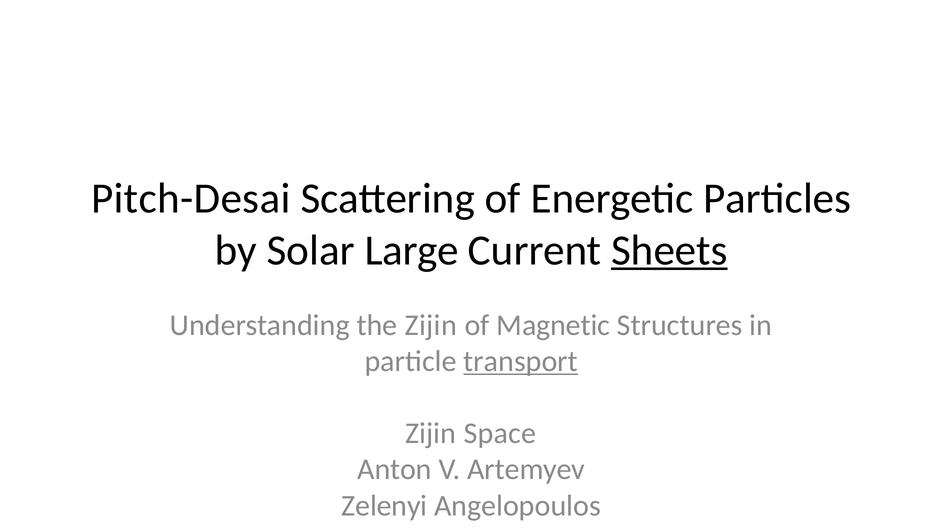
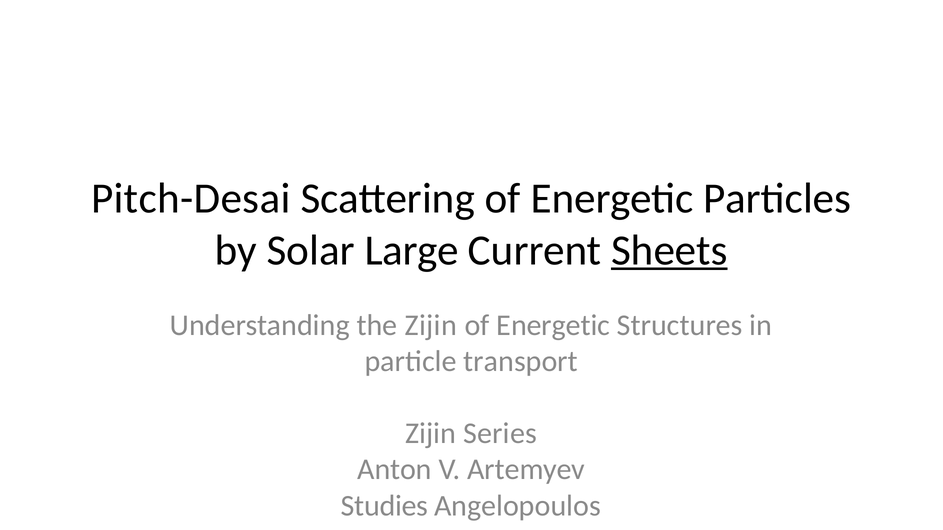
Magnetic at (553, 325): Magnetic -> Energetic
transport underline: present -> none
Space: Space -> Series
Zelenyi: Zelenyi -> Studies
